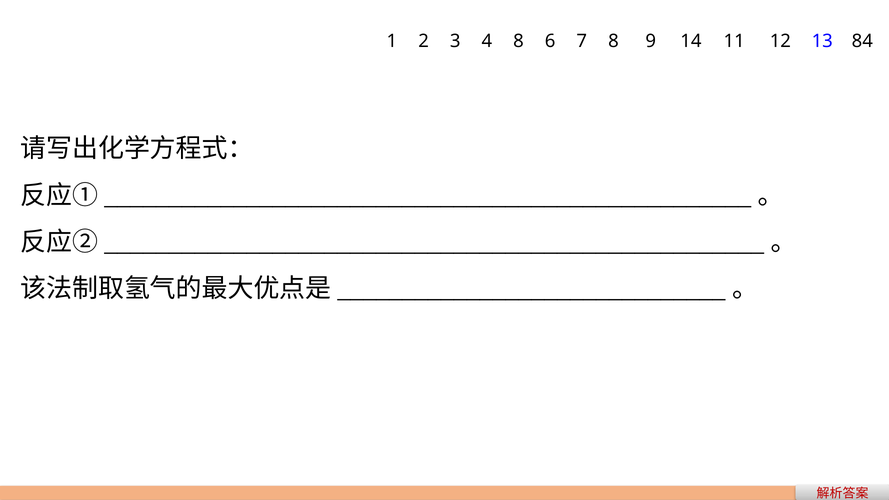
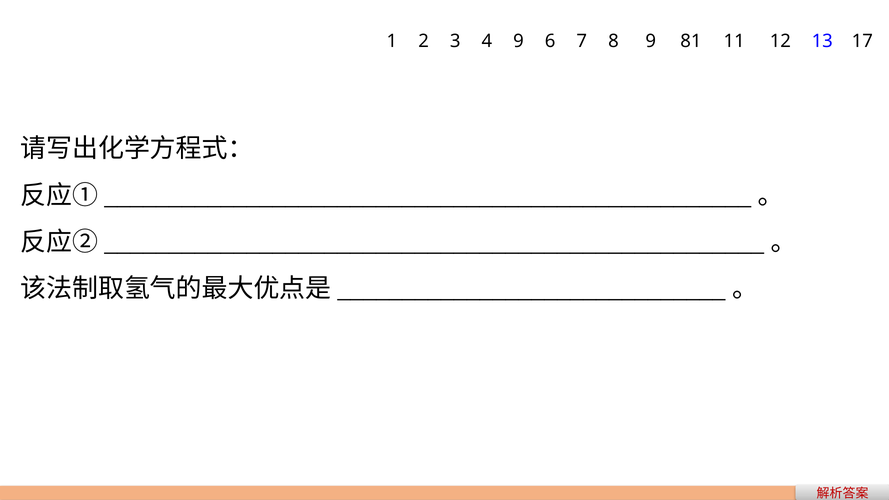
4 8: 8 -> 9
14: 14 -> 81
84: 84 -> 17
